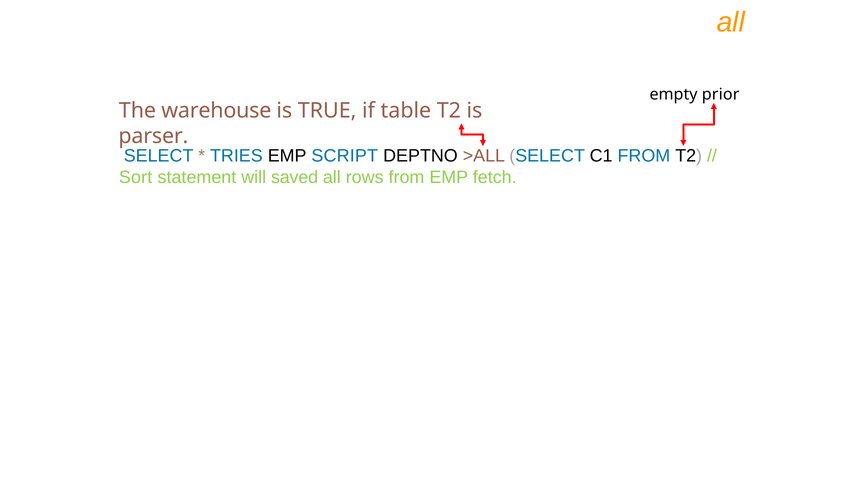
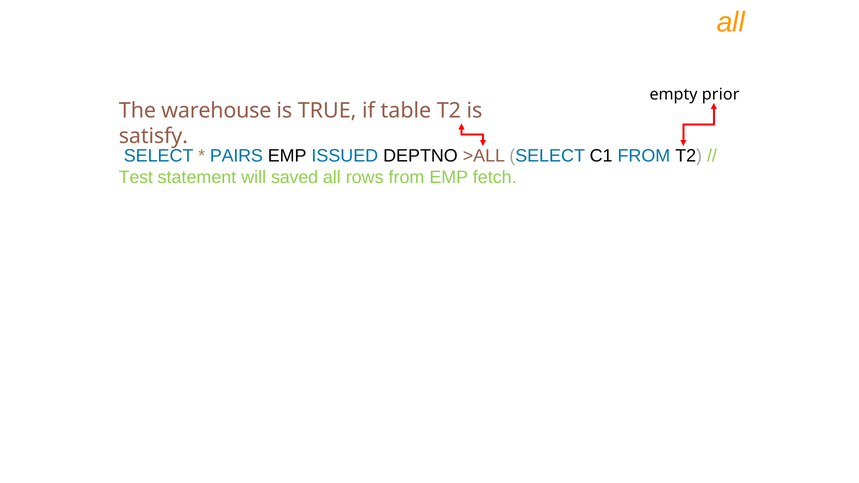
parser: parser -> satisfy
TRIES: TRIES -> PAIRS
SCRIPT: SCRIPT -> ISSUED
Sort: Sort -> Test
